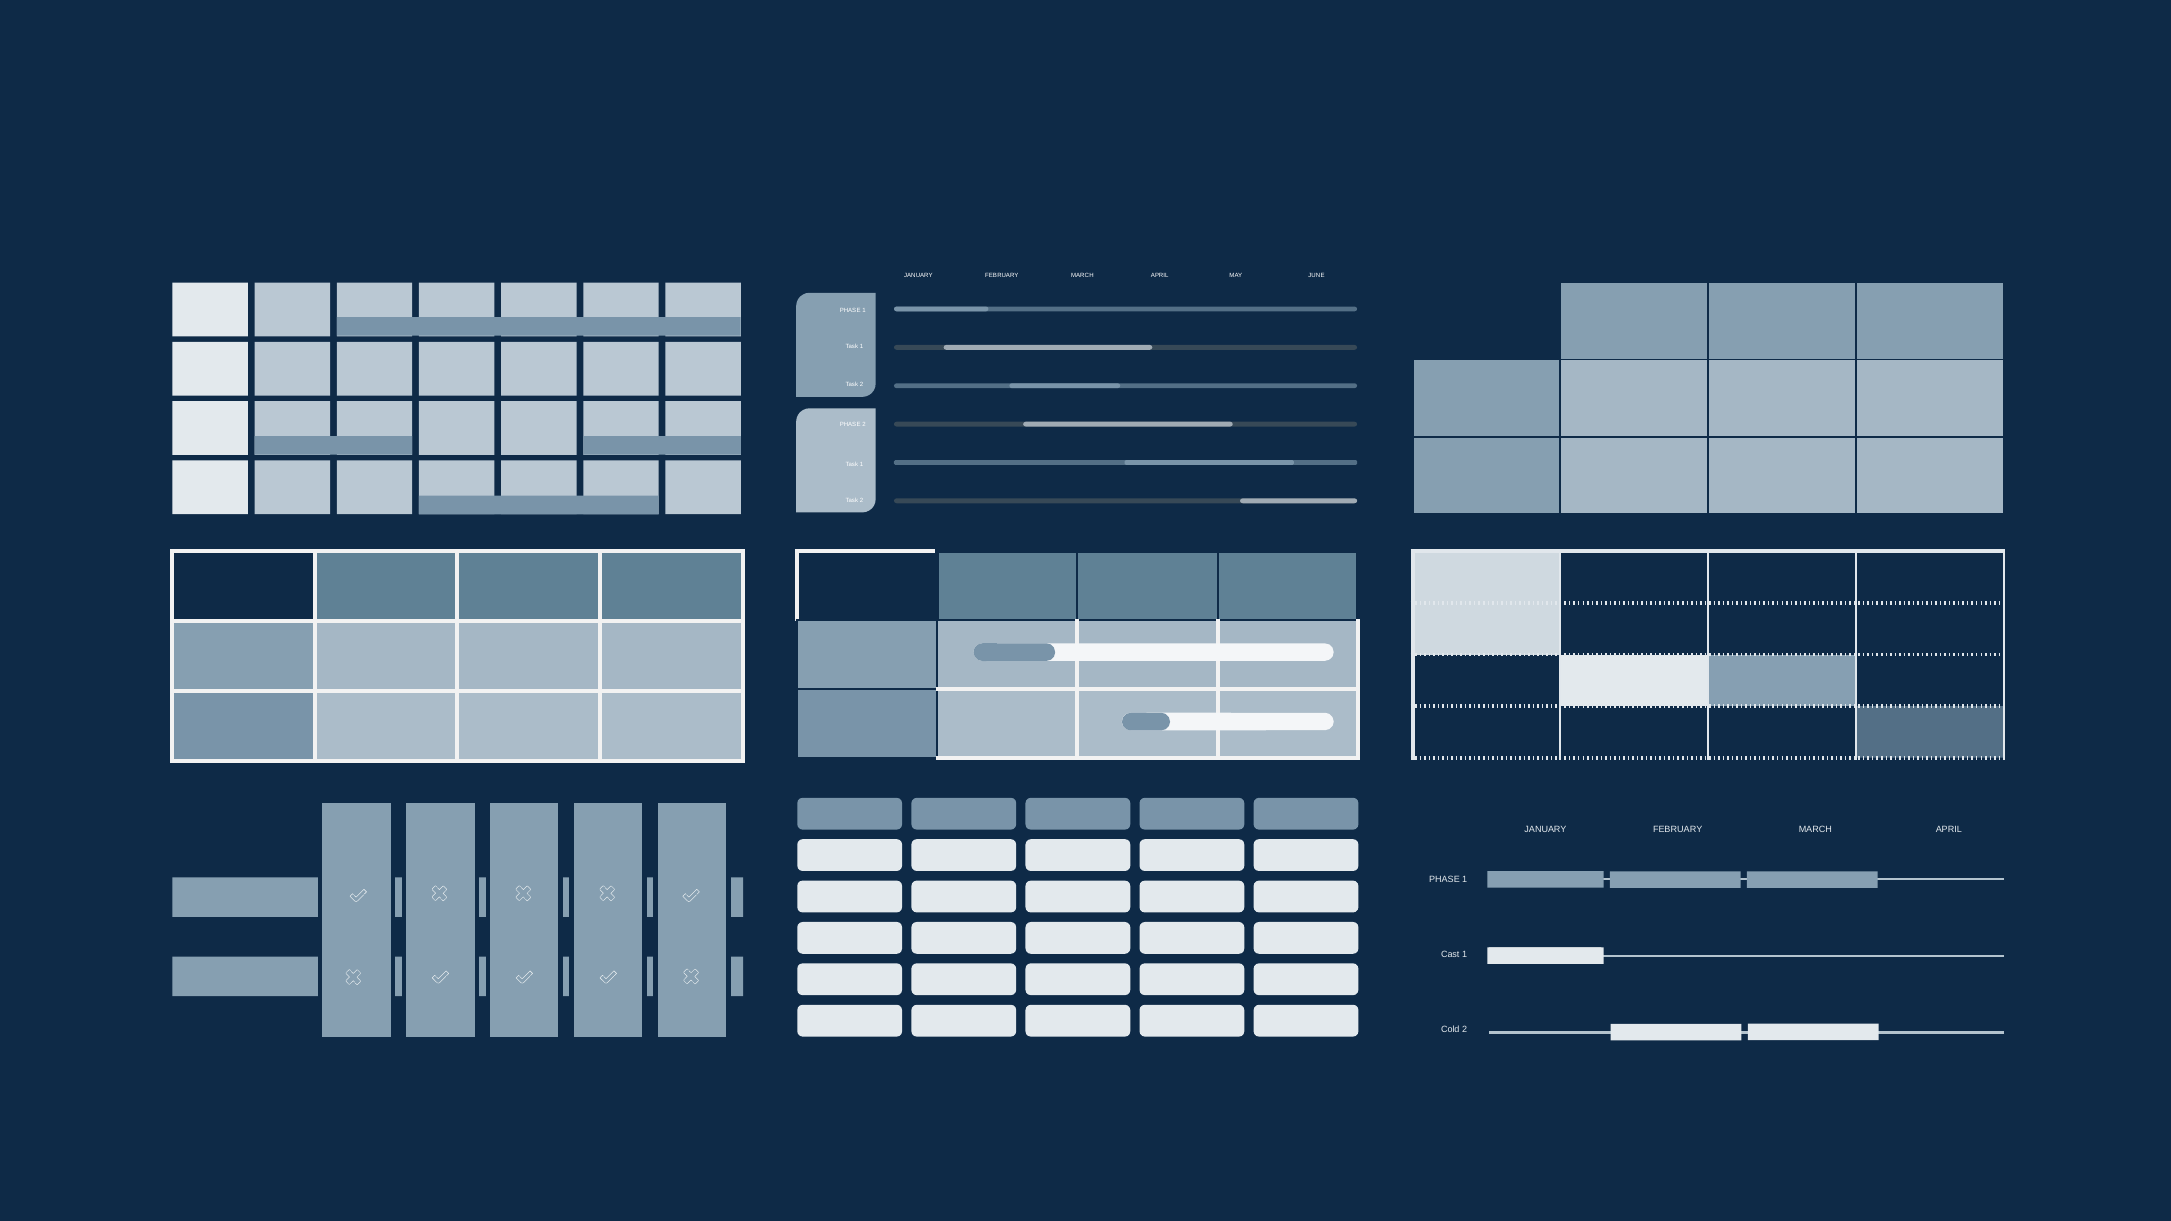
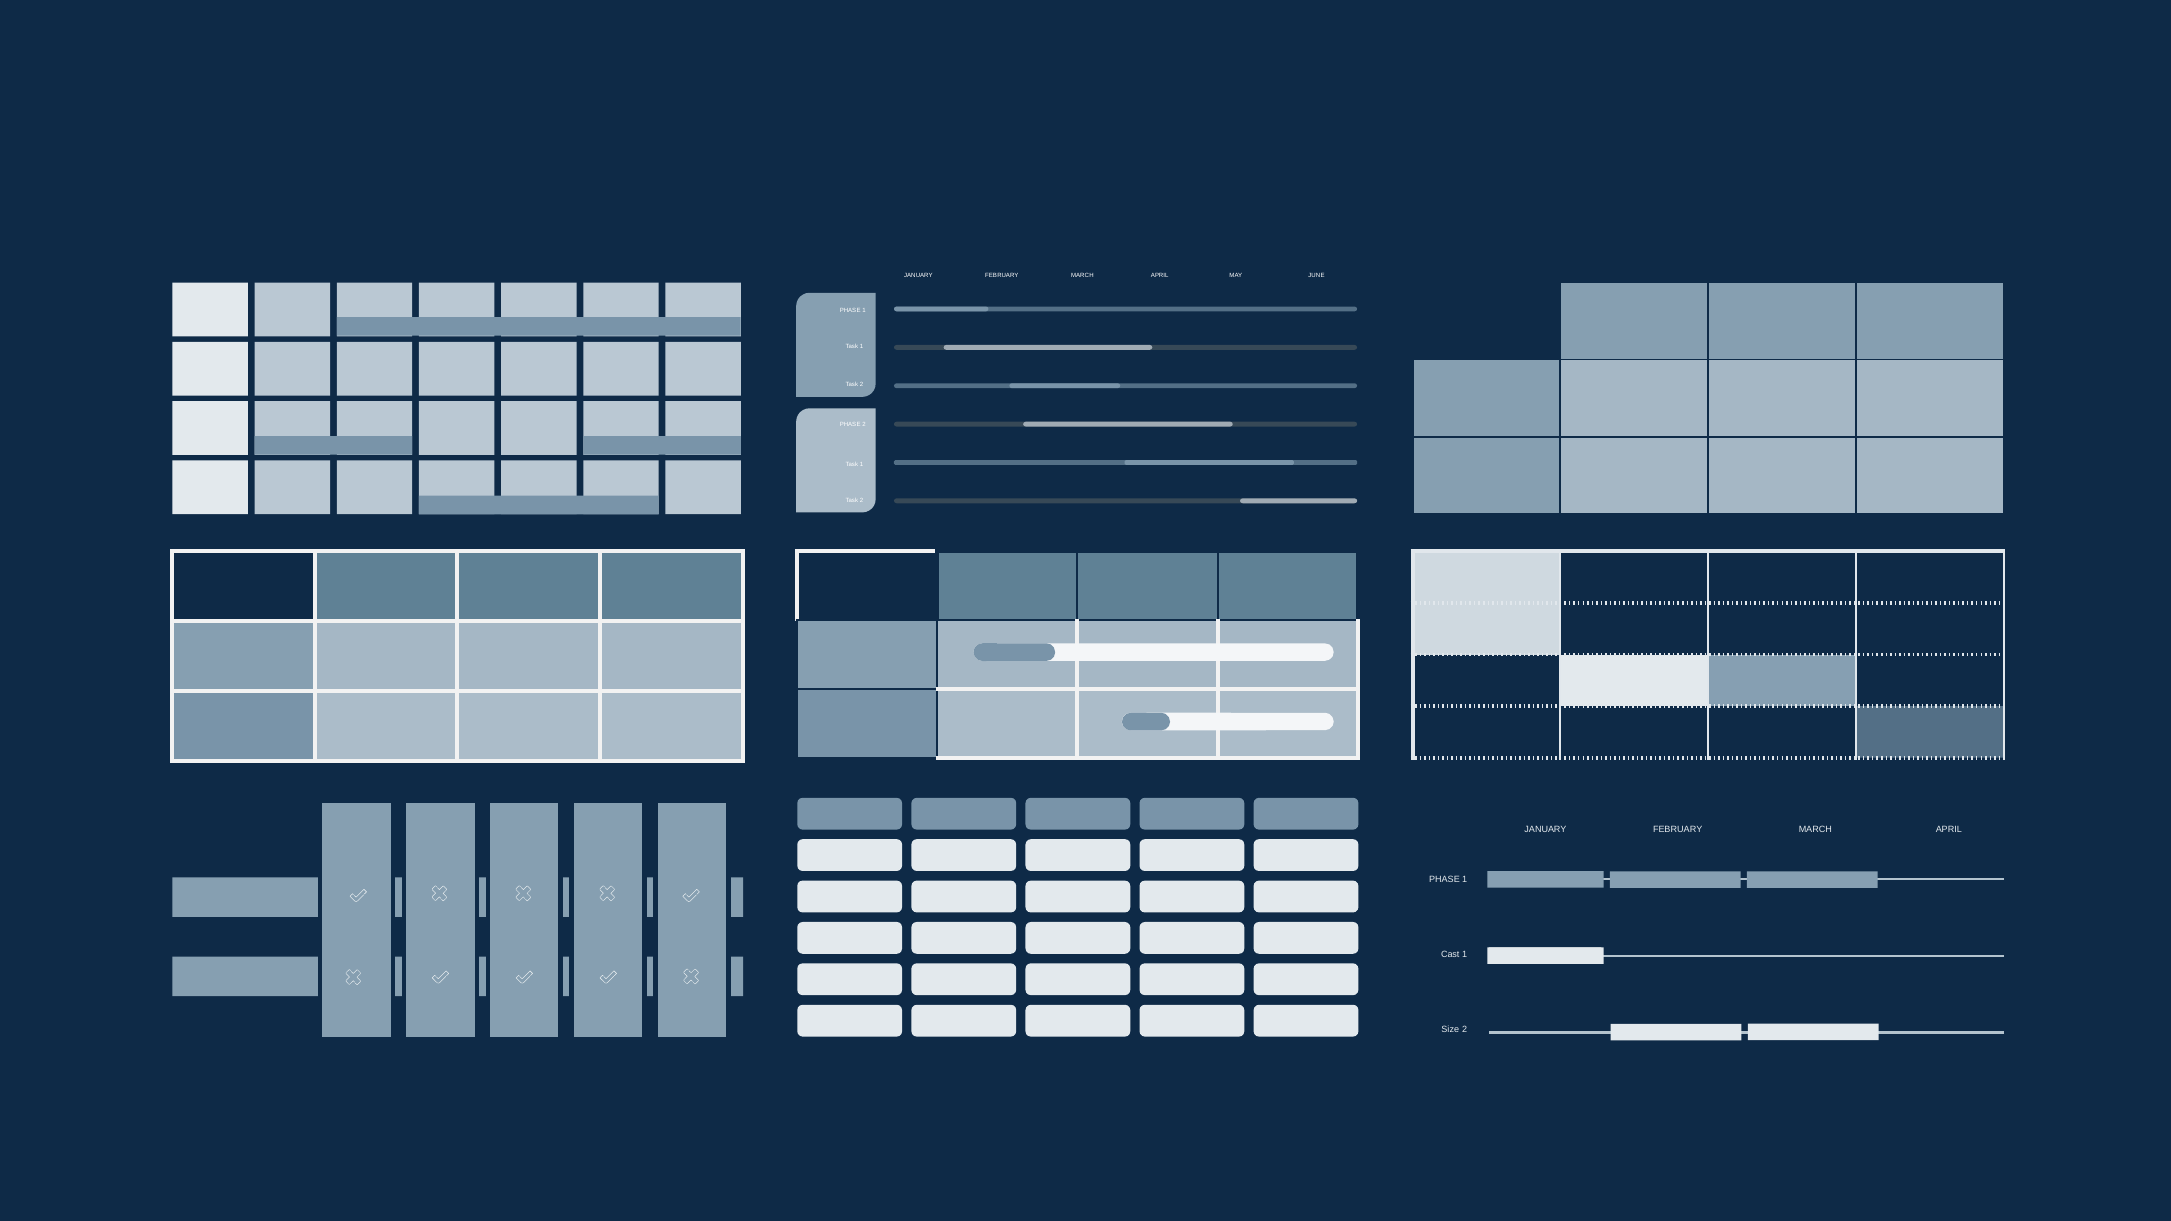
Cold: Cold -> Size
